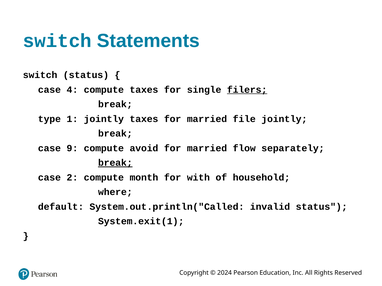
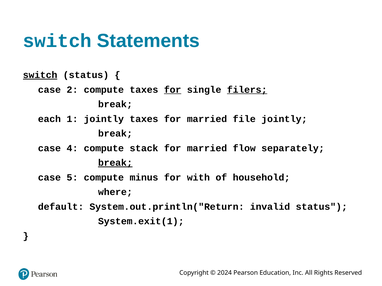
switch at (40, 75) underline: none -> present
4: 4 -> 2
for at (173, 90) underline: none -> present
type: type -> each
9: 9 -> 4
avoid: avoid -> stack
2: 2 -> 5
month: month -> minus
System.out.println("Called: System.out.println("Called -> System.out.println("Return
